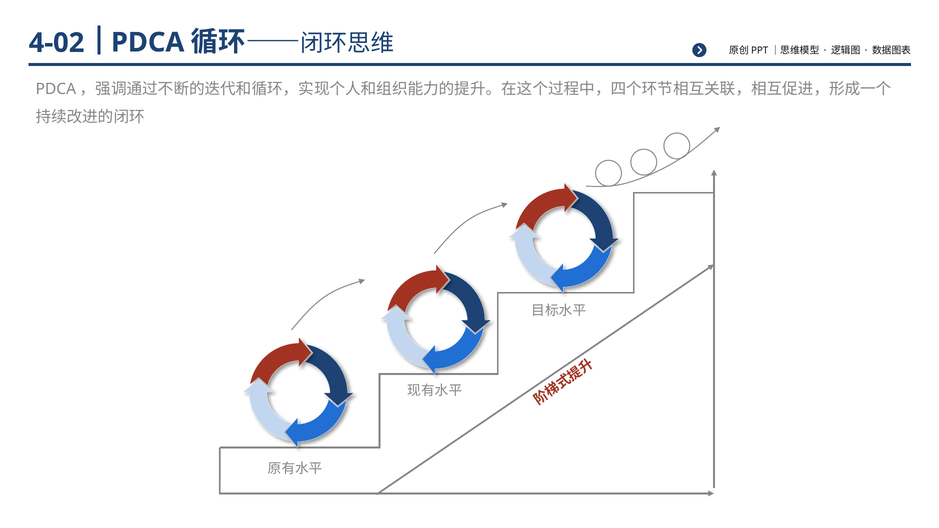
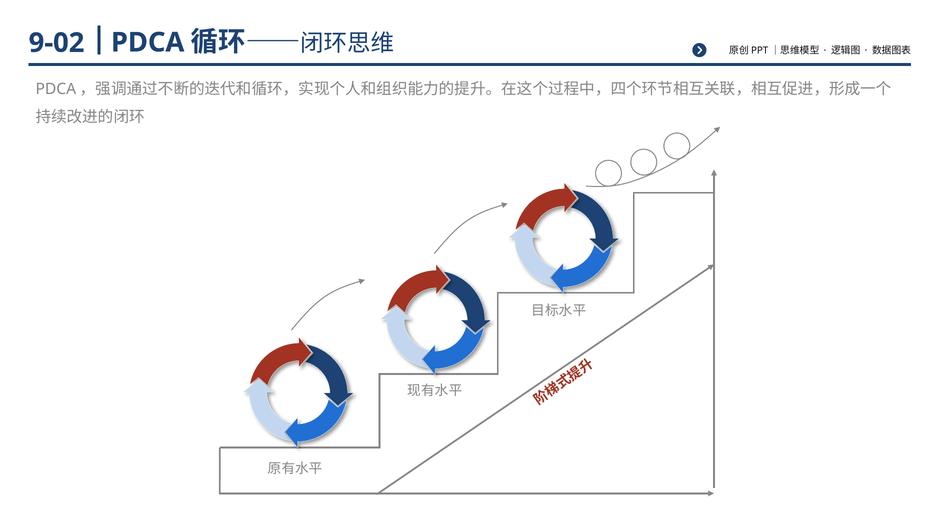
4-02: 4-02 -> 9-02
